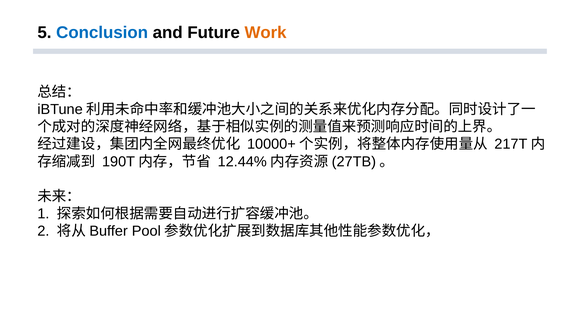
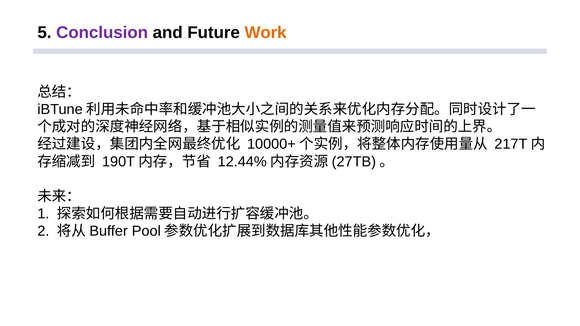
Conclusion colour: blue -> purple
